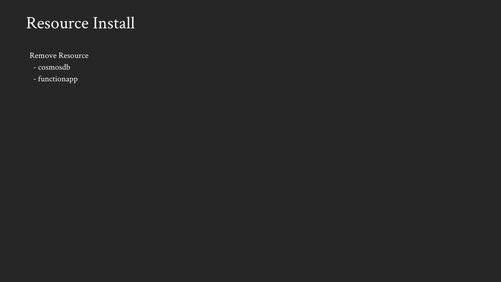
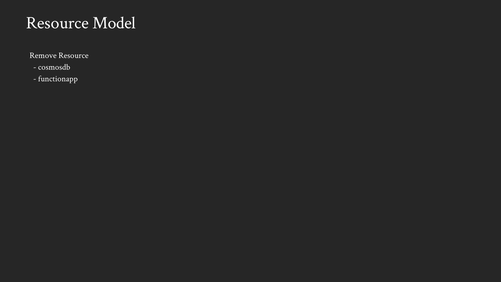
Install: Install -> Model
